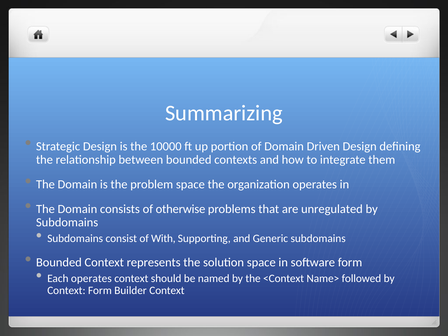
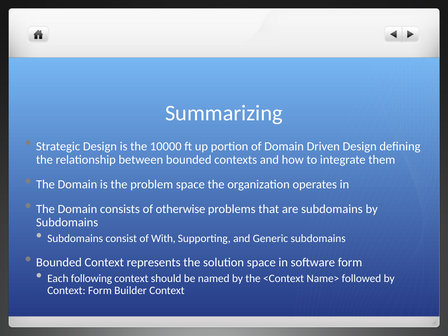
are unregulated: unregulated -> subdomains
Each operates: operates -> following
